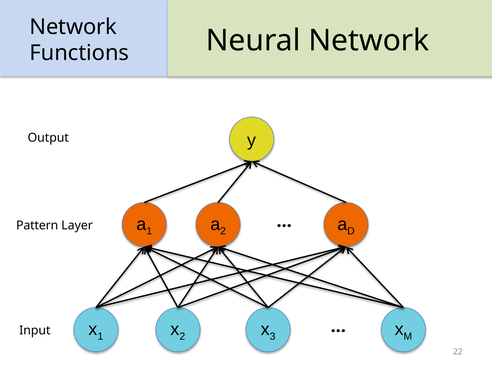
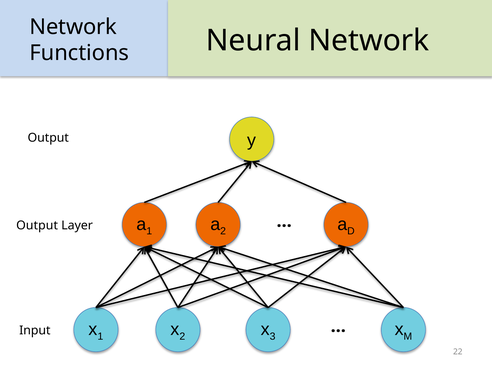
Pattern at (37, 225): Pattern -> Output
